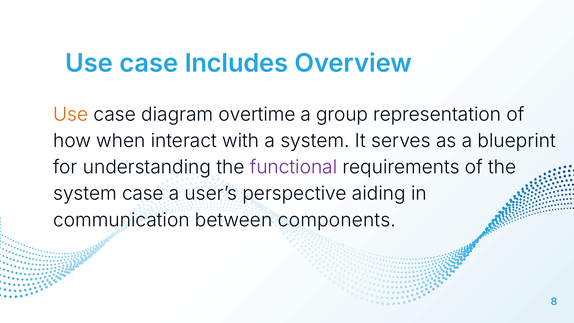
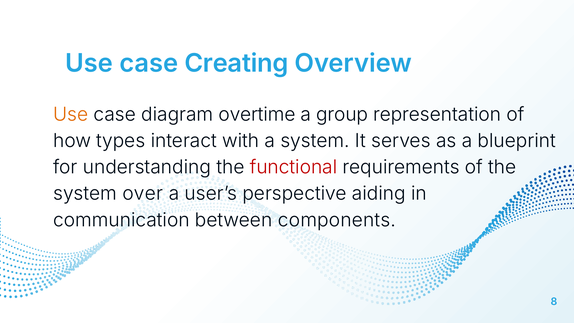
Includes: Includes -> Creating
when: when -> types
functional colour: purple -> red
system case: case -> over
